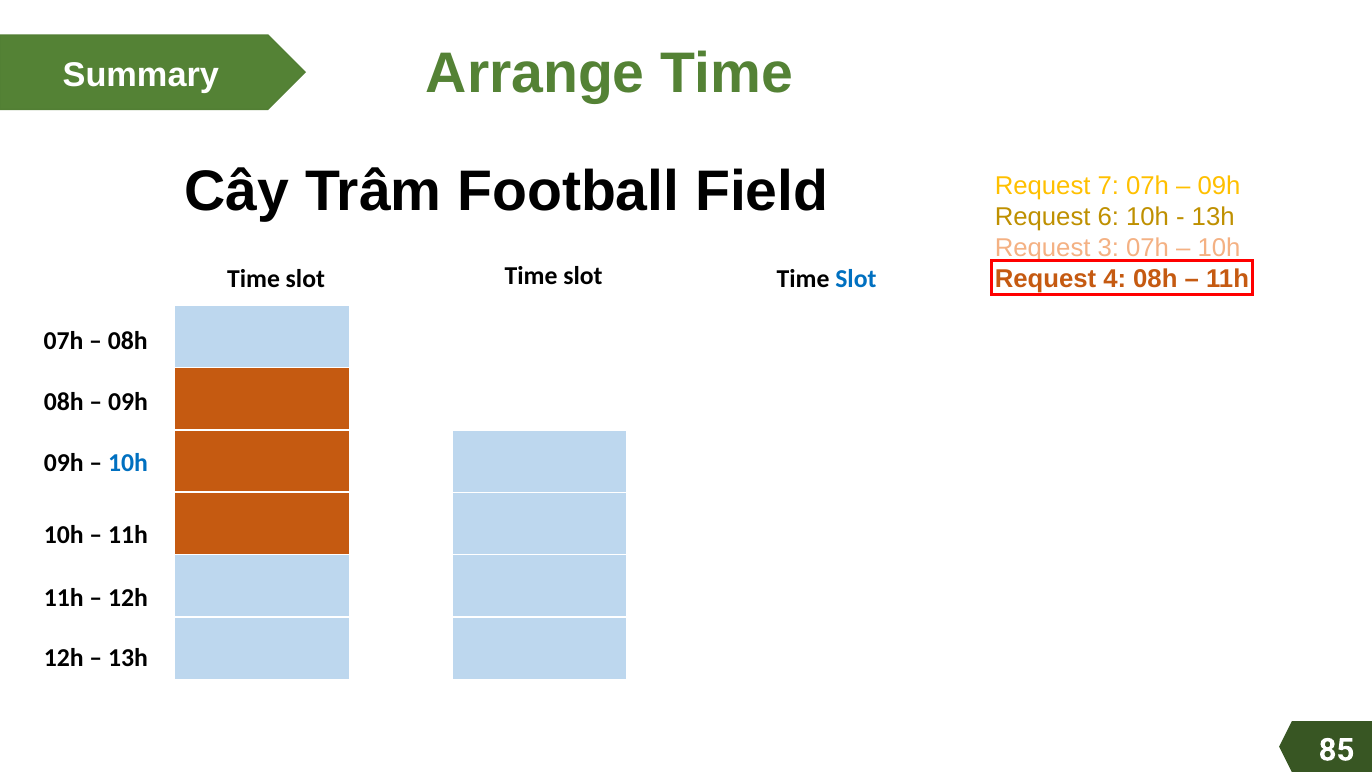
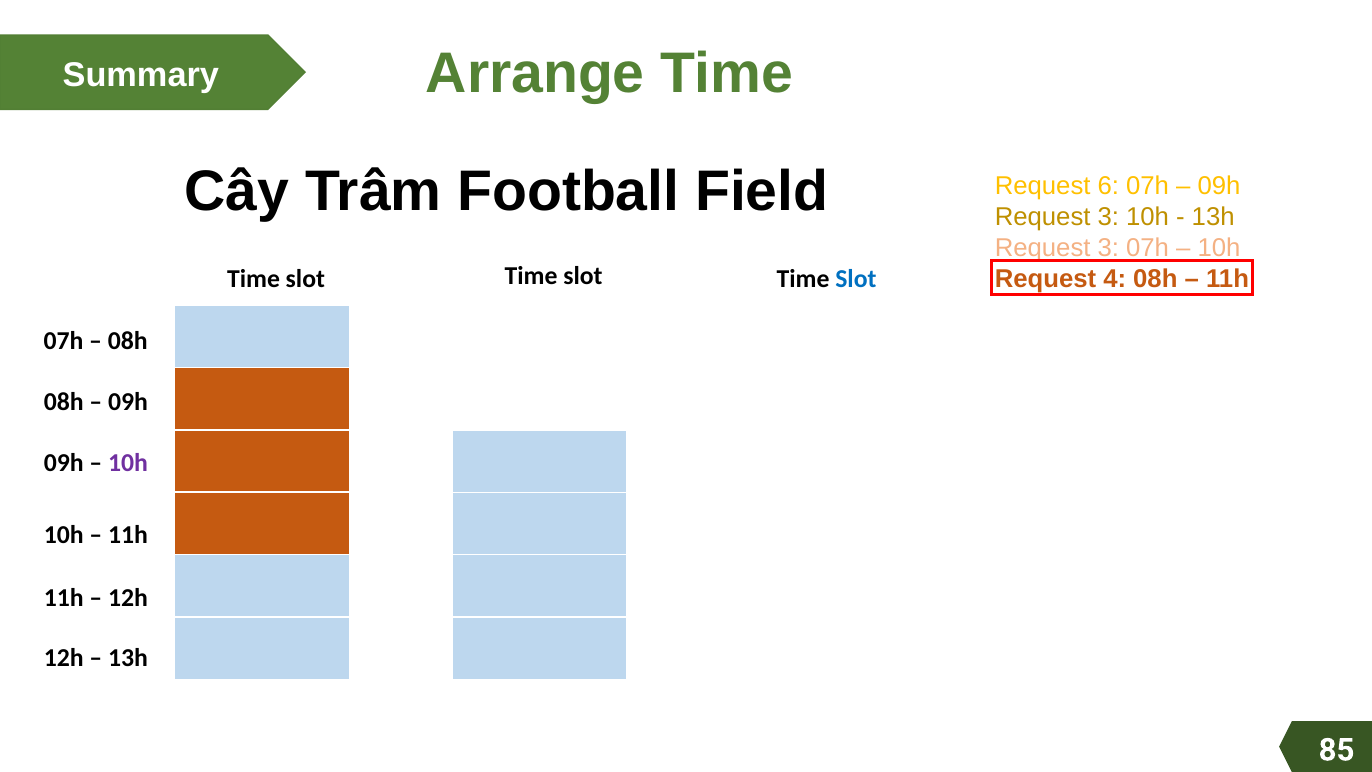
7: 7 -> 6
6 at (1108, 217): 6 -> 3
10h at (128, 463) colour: blue -> purple
